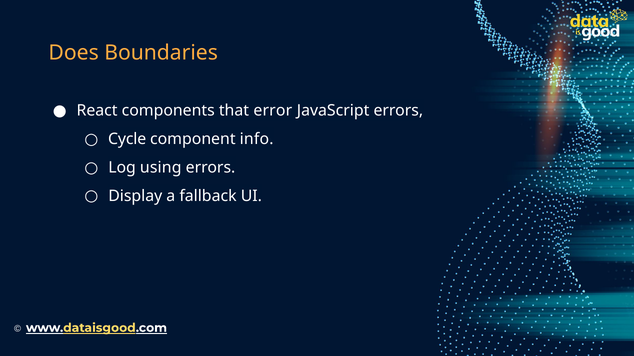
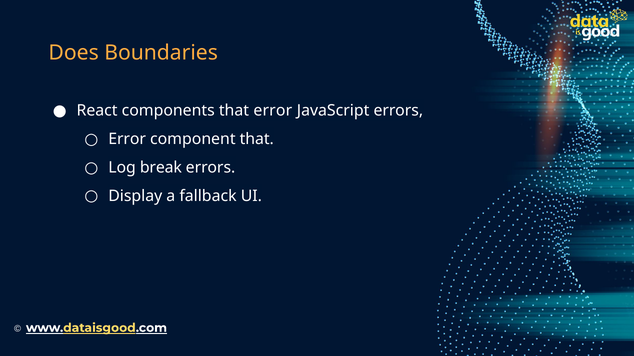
Cycle at (127, 139): Cycle -> Error
component info: info -> that
using: using -> break
